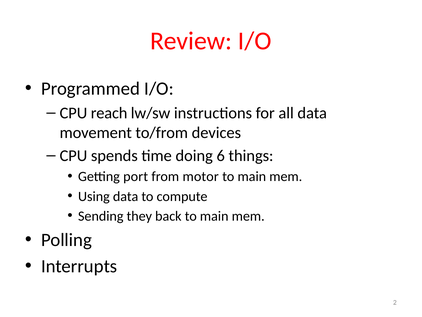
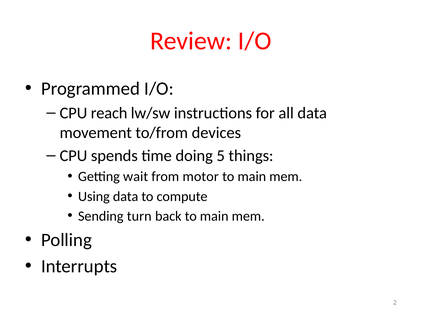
6: 6 -> 5
port: port -> wait
they: they -> turn
